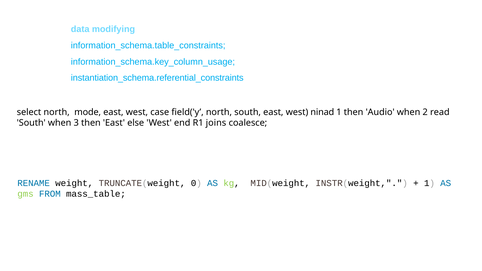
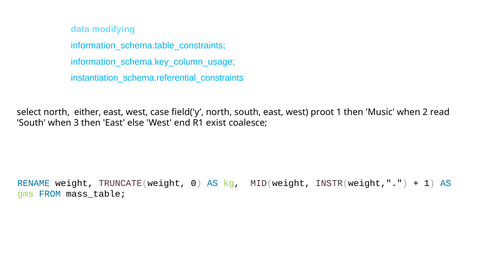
mode: mode -> either
ninad: ninad -> proot
Audio: Audio -> Music
joins: joins -> exist
